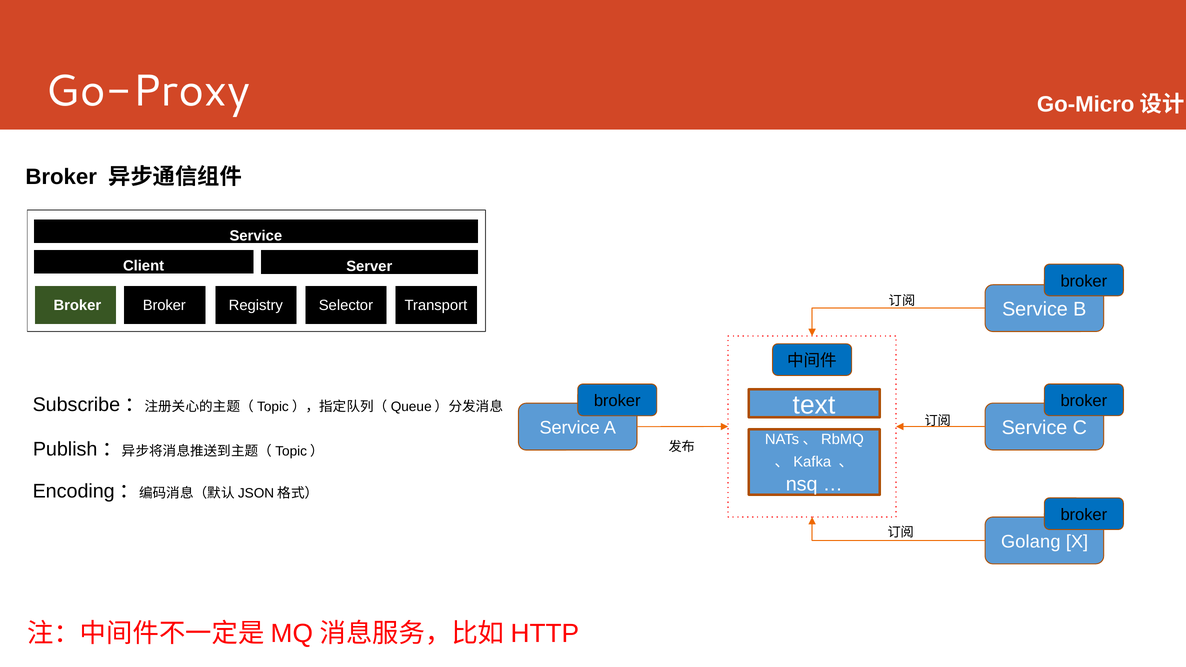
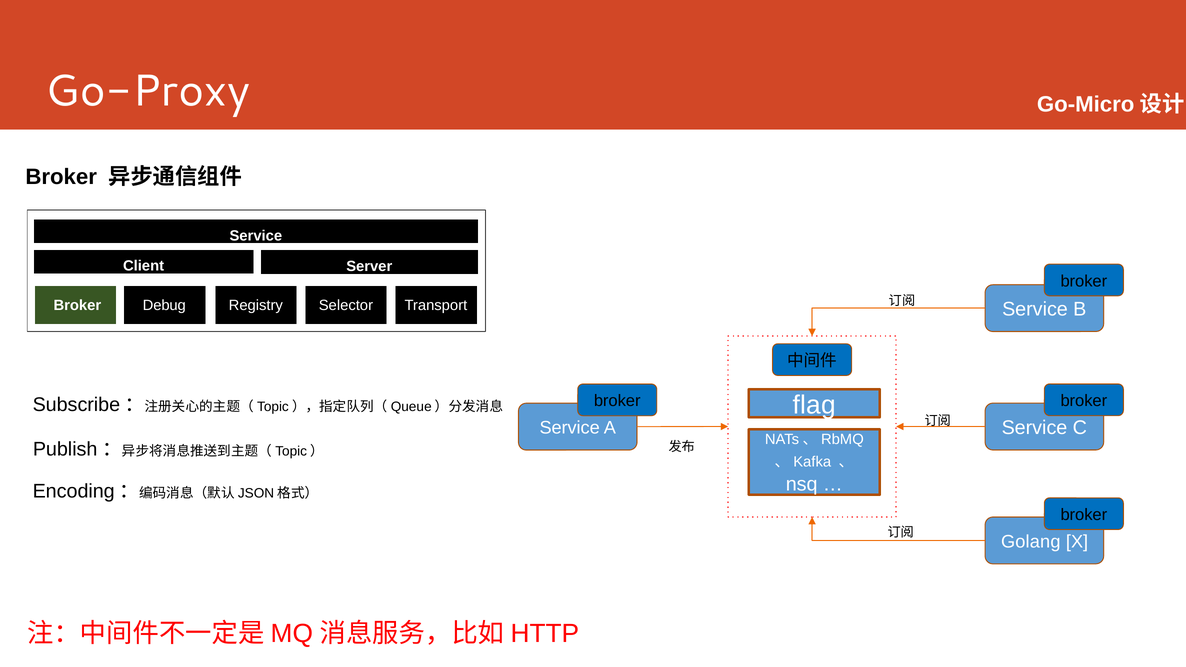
Broker Broker: Broker -> Debug
text: text -> flag
